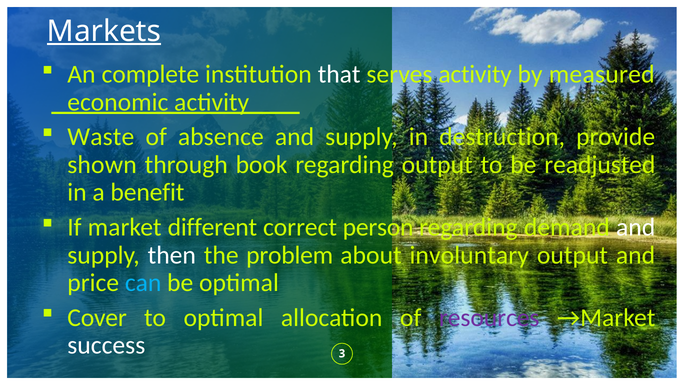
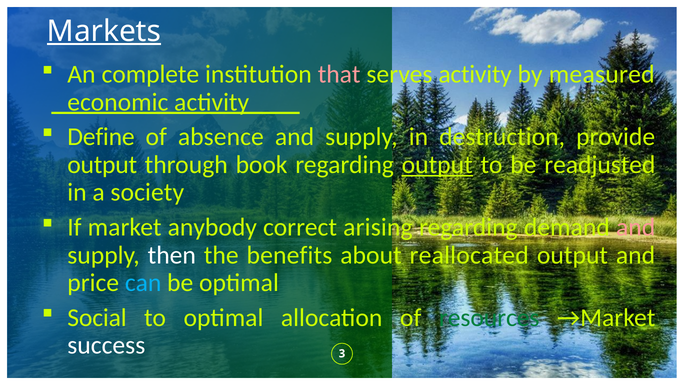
that colour: white -> pink
Waste: Waste -> Define
shown at (102, 165): shown -> output
output at (437, 165) underline: none -> present
benefit: benefit -> society
different: different -> anybody
person: person -> arising
and at (636, 227) colour: white -> pink
problem: problem -> benefits
involuntary: involuntary -> reallocated
Cover: Cover -> Social
resources colour: purple -> green
